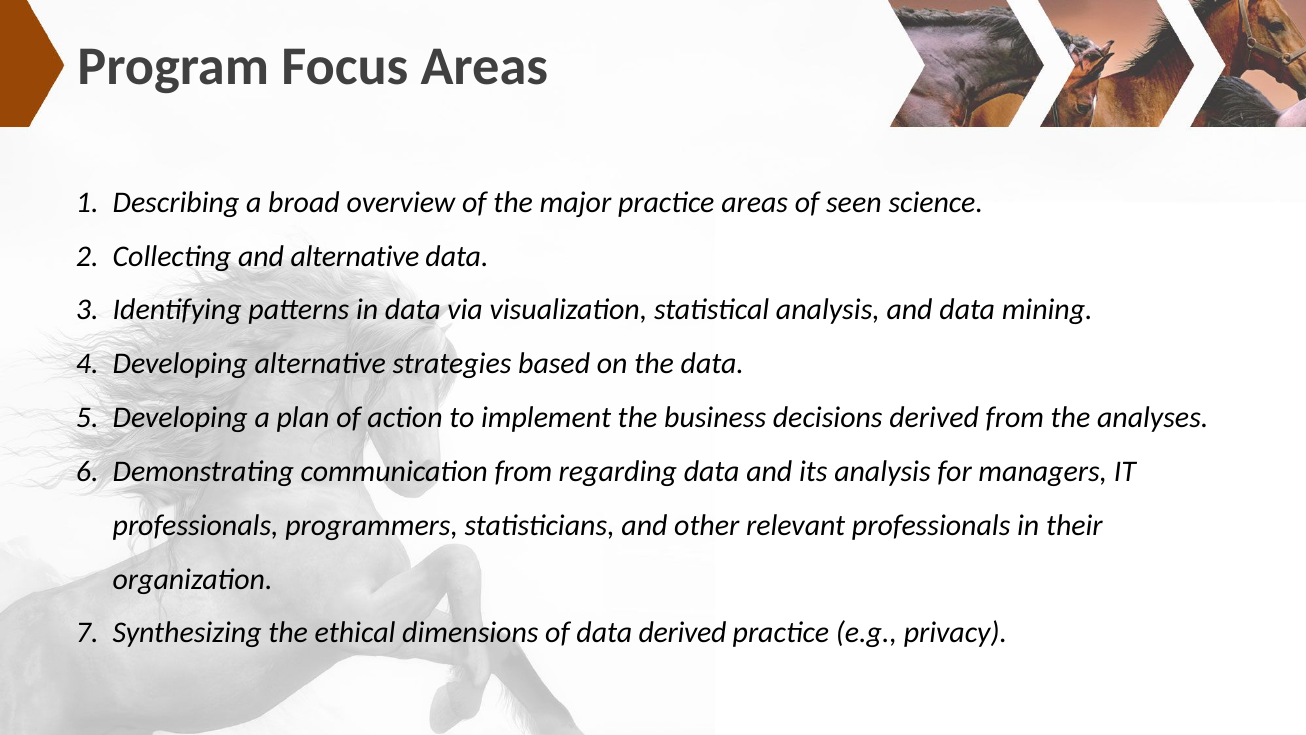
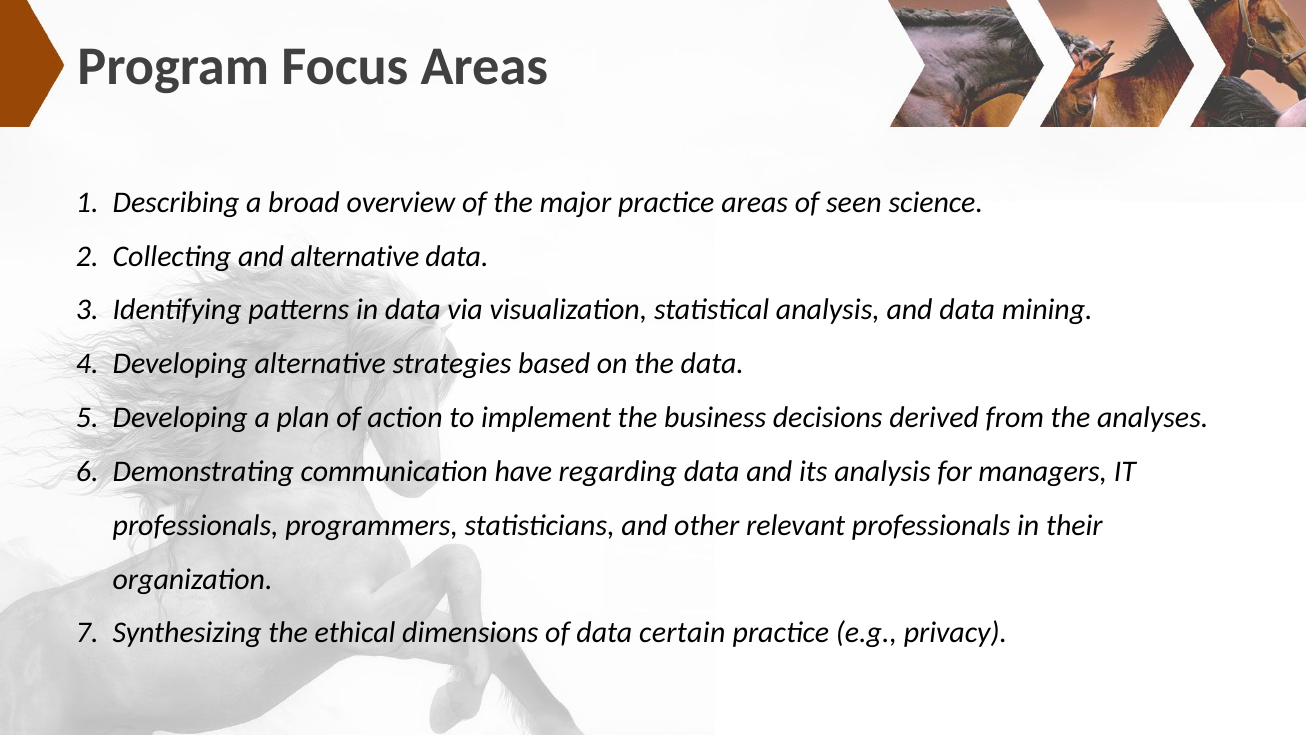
communication from: from -> have
data derived: derived -> certain
